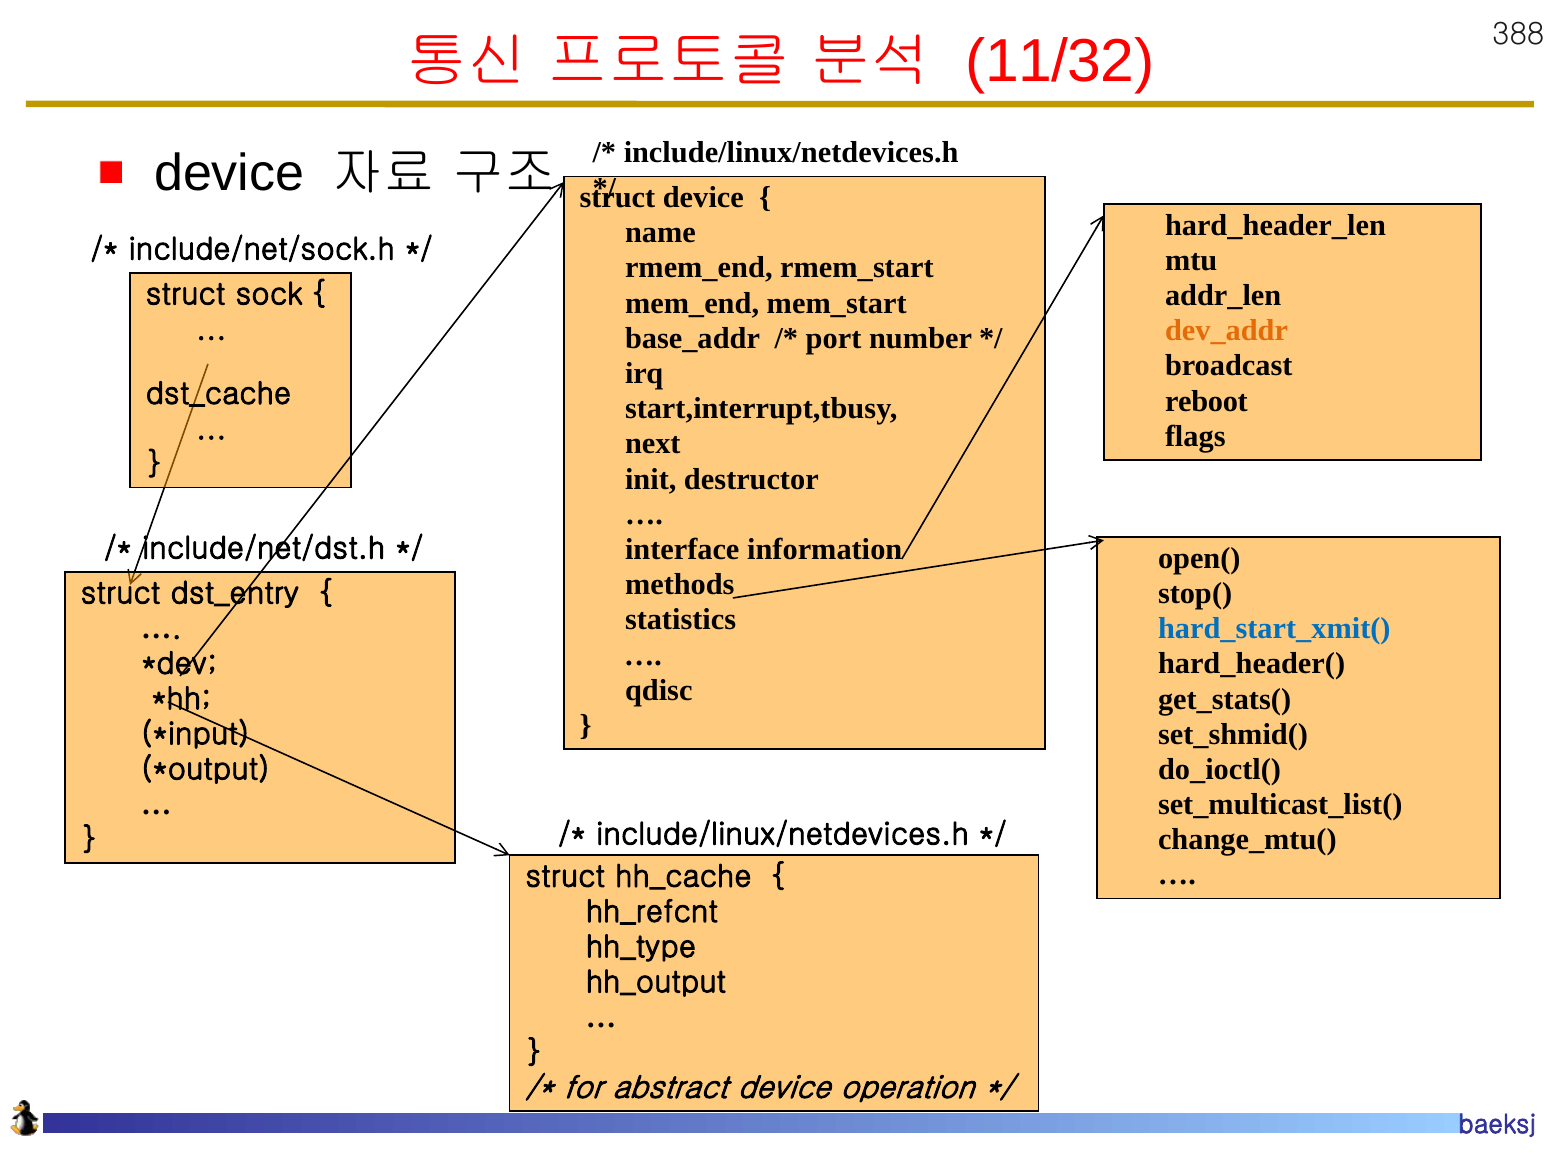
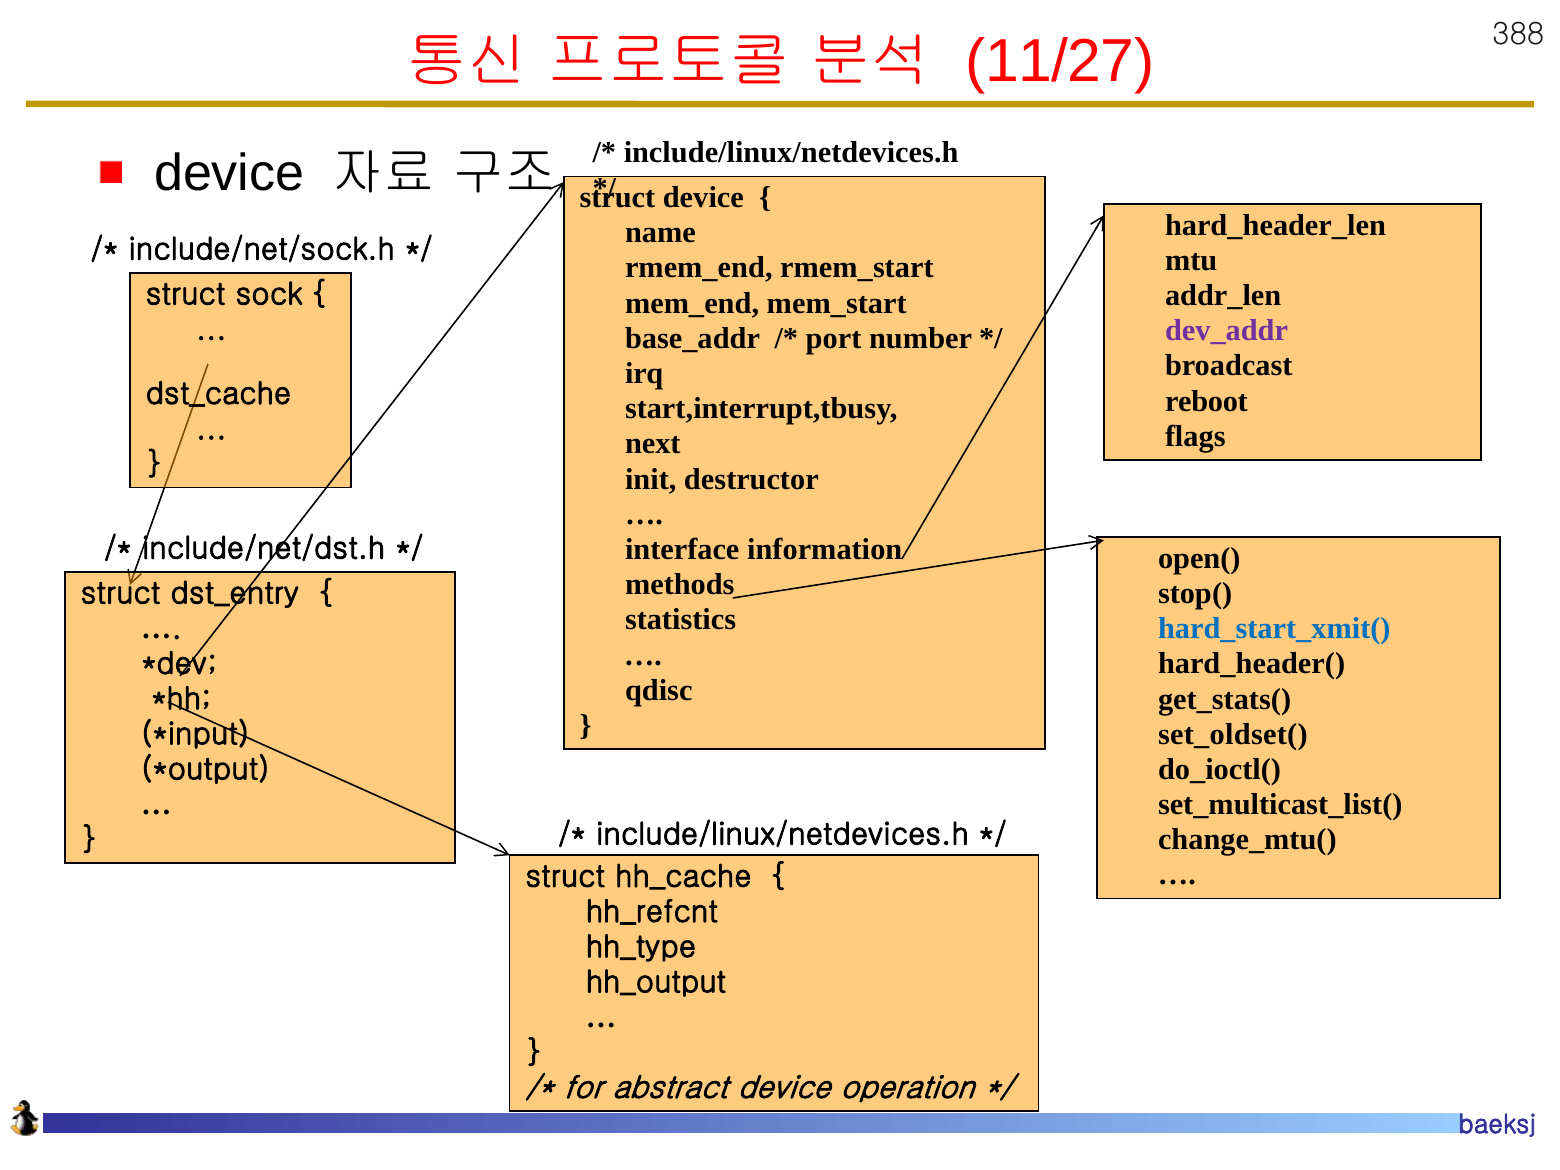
11/32: 11/32 -> 11/27
dev_addr colour: orange -> purple
set_shmid(: set_shmid( -> set_oldset(
